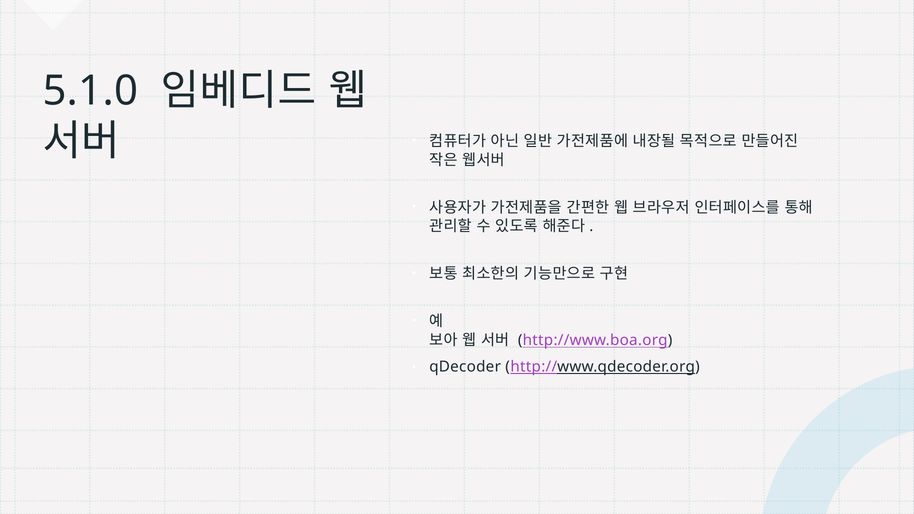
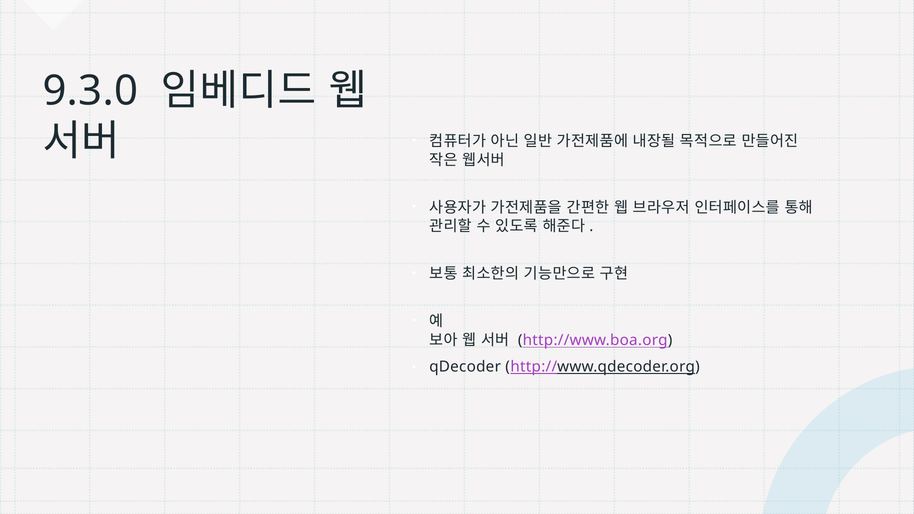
5.1.0: 5.1.0 -> 9.3.0
